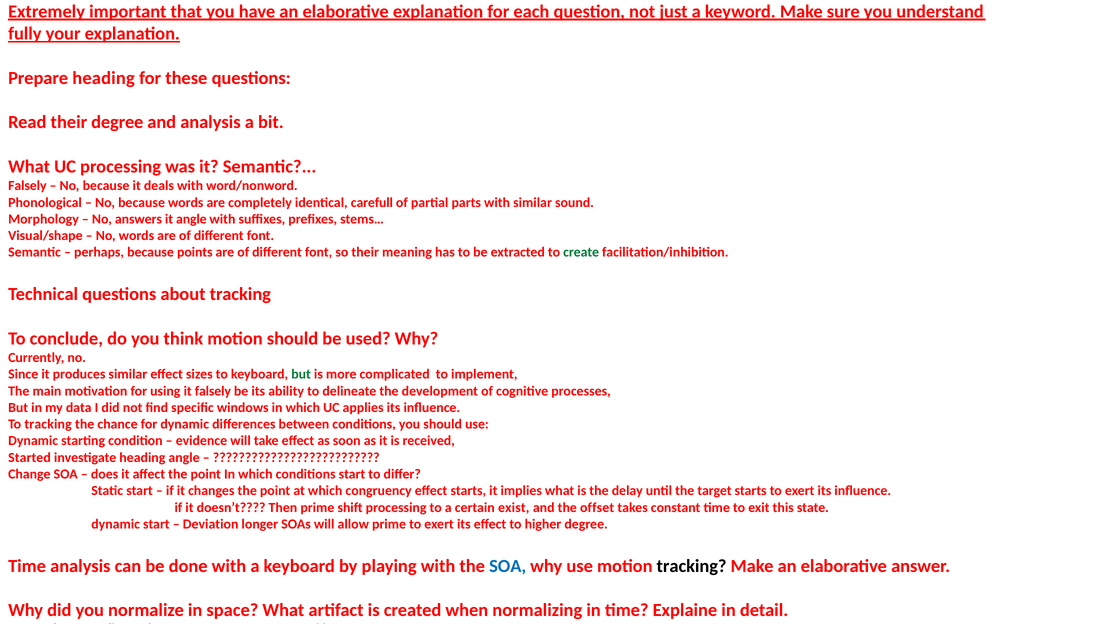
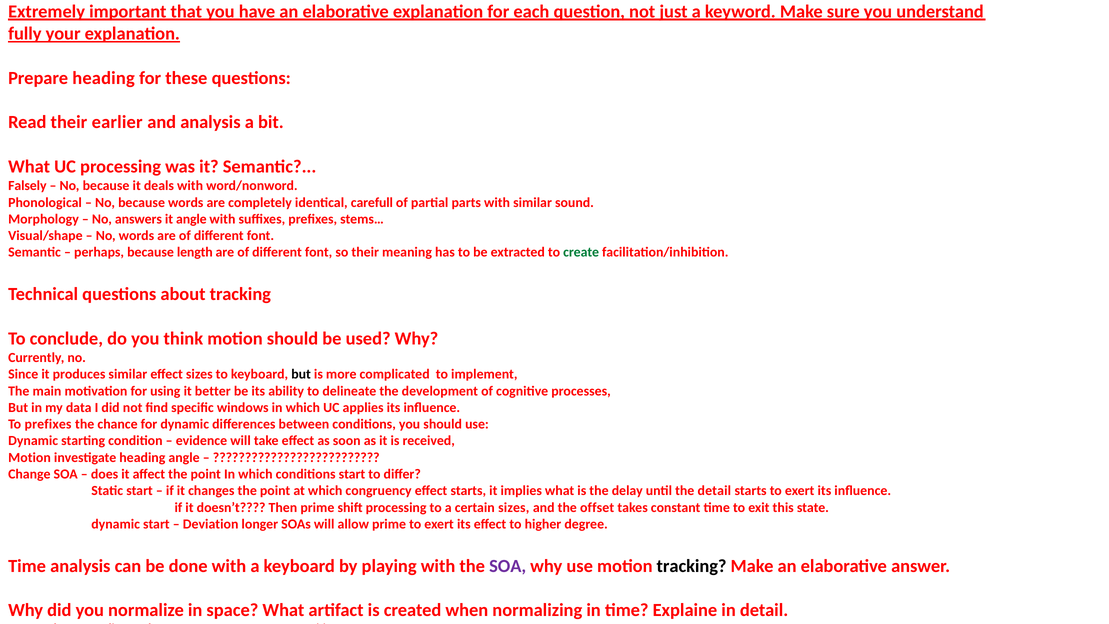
their degree: degree -> earlier
because points: points -> length
but at (301, 374) colour: green -> black
it falsely: falsely -> better
To tracking: tracking -> prefixes
Started at (30, 457): Started -> Motion
the target: target -> detail
certain exist: exist -> sizes
SOA at (508, 566) colour: blue -> purple
